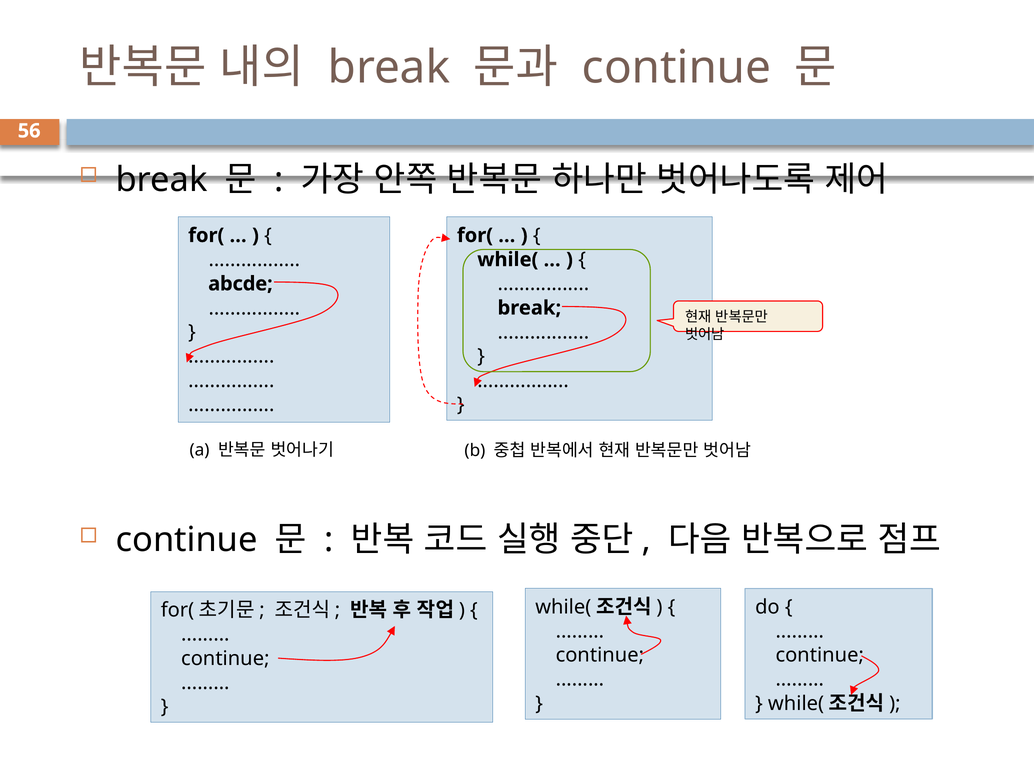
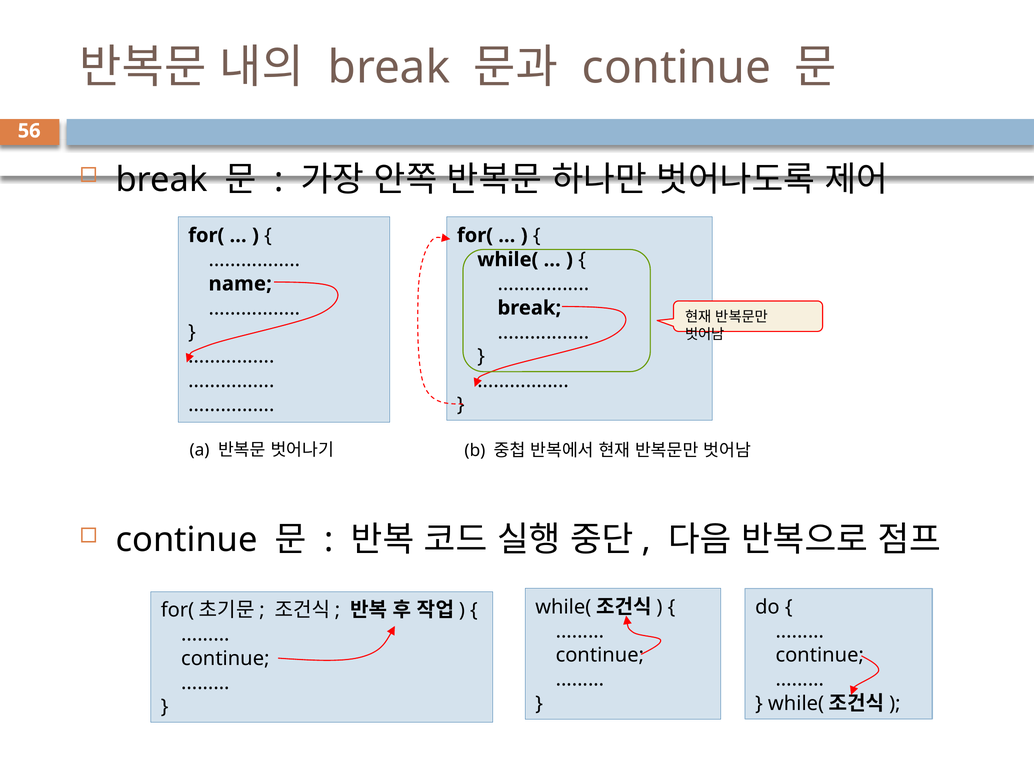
abcde: abcde -> name
